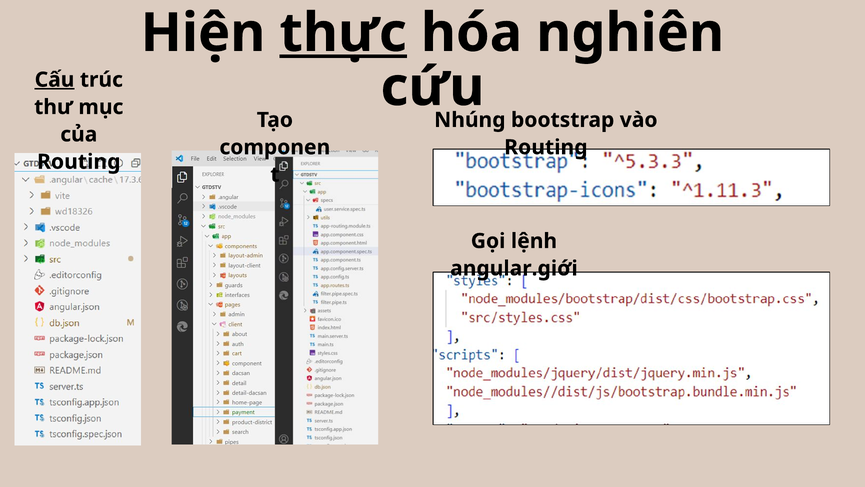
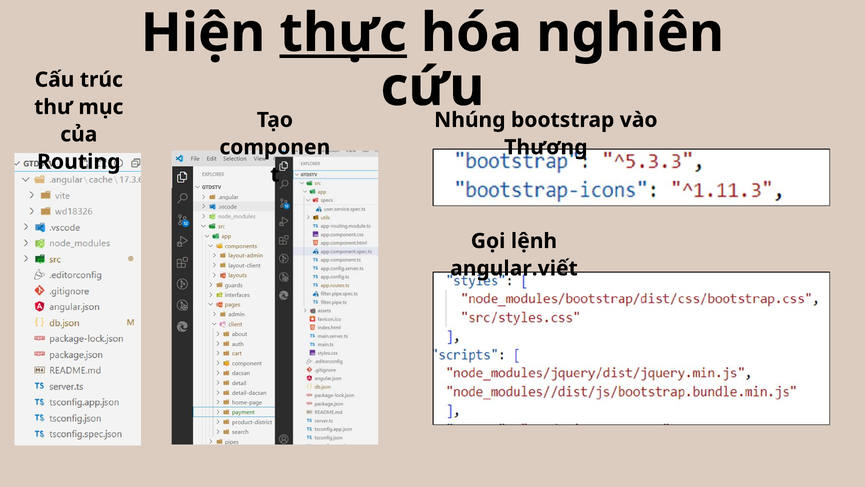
Cấu underline: present -> none
Routing at (546, 147): Routing -> Thương
angular.giới: angular.giới -> angular.viết
